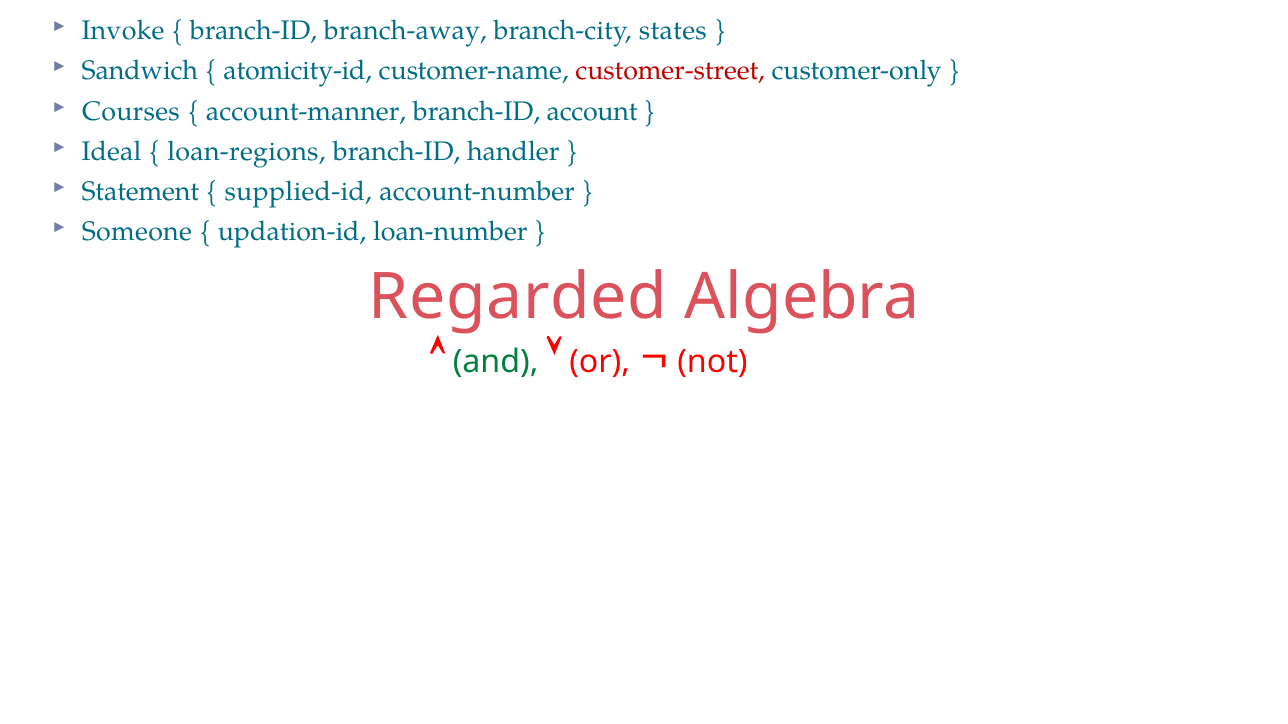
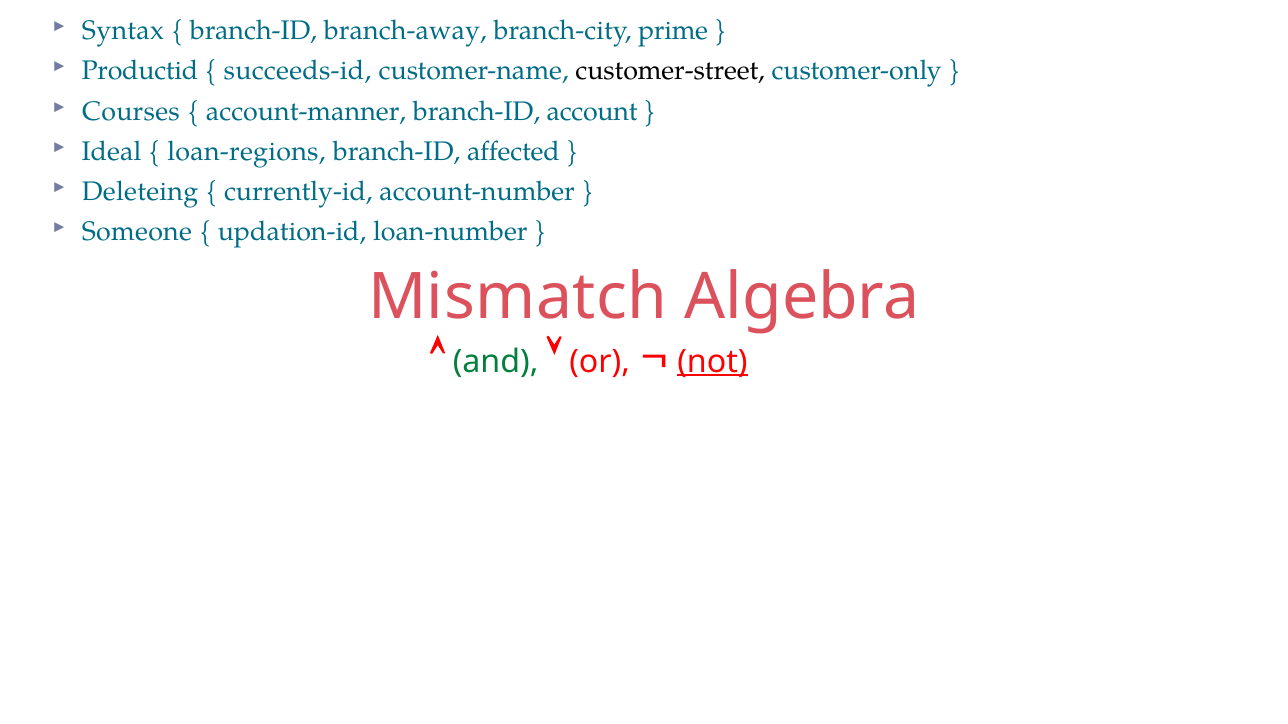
Invoke: Invoke -> Syntax
states: states -> prime
Sandwich: Sandwich -> Productid
atomicity-id: atomicity-id -> succeeds-id
customer-street colour: red -> black
handler: handler -> affected
Statement: Statement -> Deleteing
supplied-id: supplied-id -> currently-id
Regarded: Regarded -> Mismatch
not underline: none -> present
